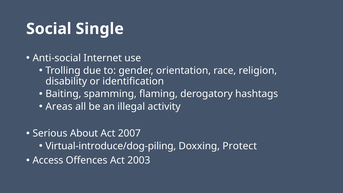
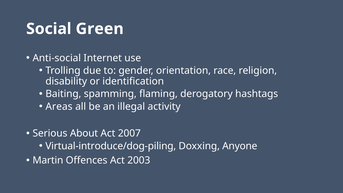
Single: Single -> Green
Protect: Protect -> Anyone
Access: Access -> Martin
